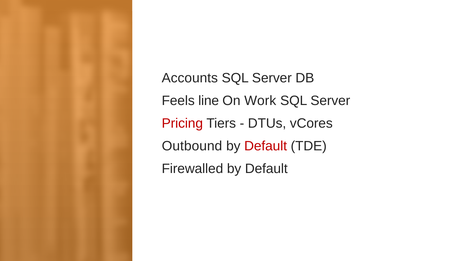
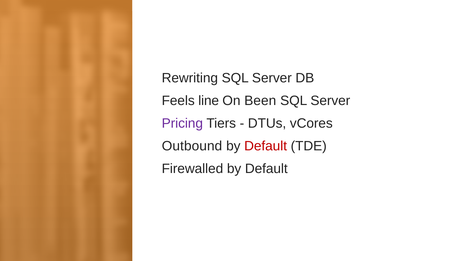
Accounts: Accounts -> Rewriting
Work: Work -> Been
Pricing colour: red -> purple
